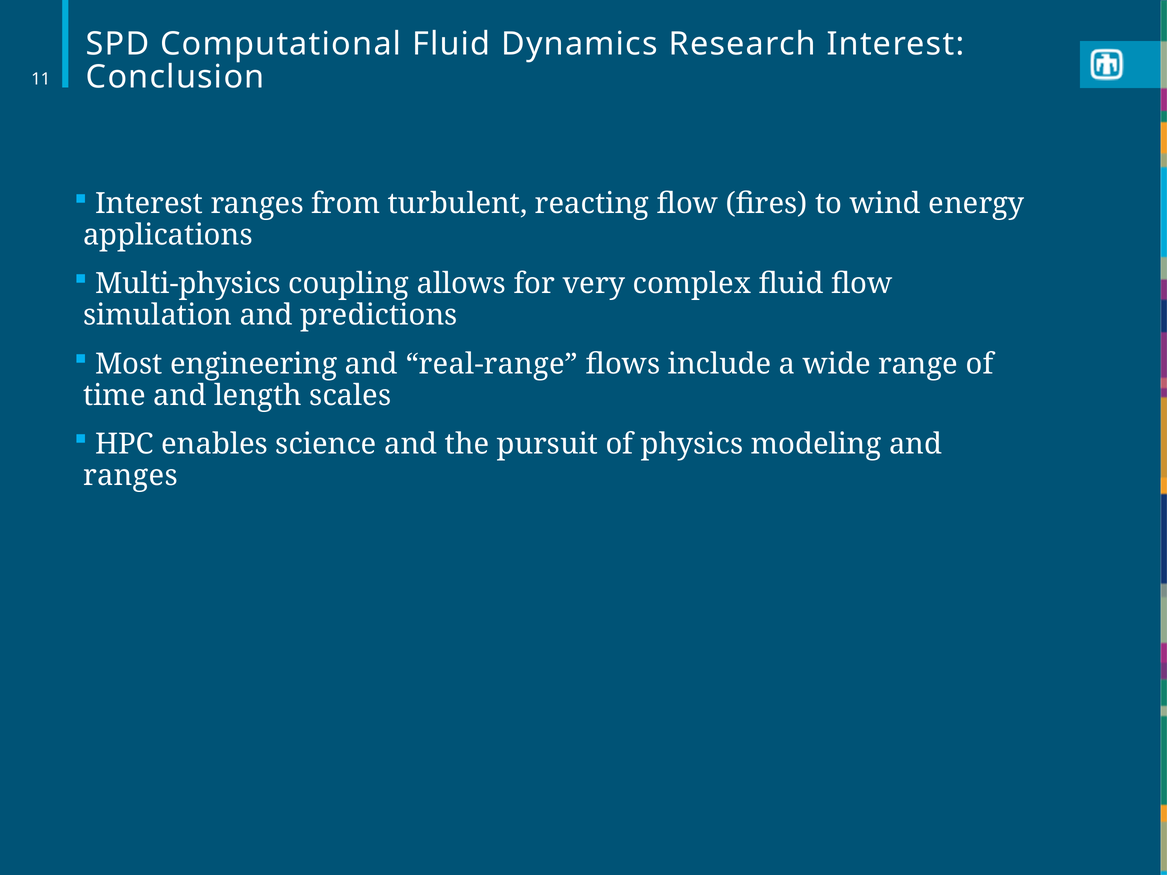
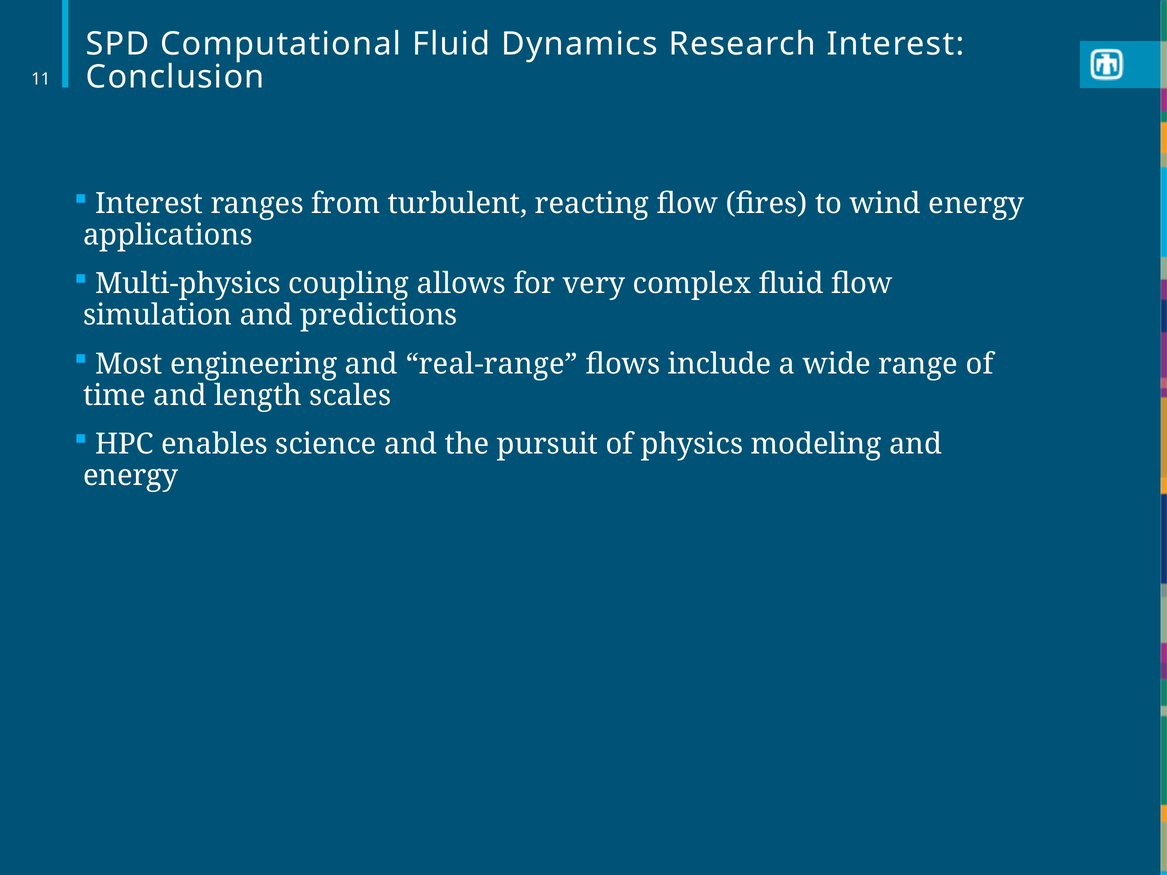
ranges at (130, 476): ranges -> energy
